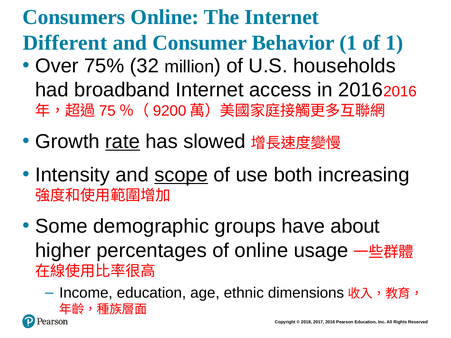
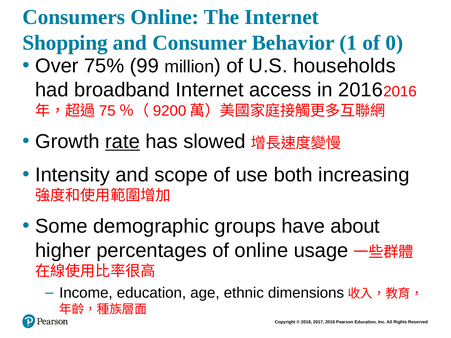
Different: Different -> Shopping
of 1: 1 -> 0
32: 32 -> 99
scope underline: present -> none
